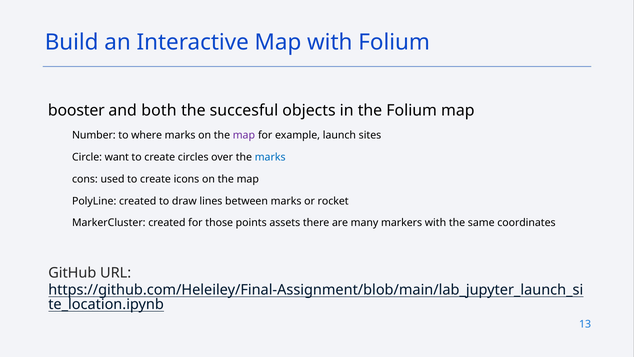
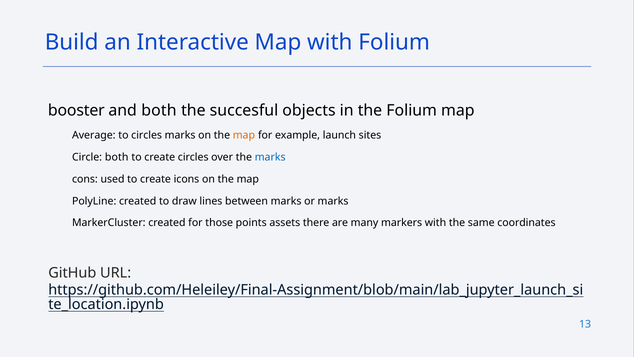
Number: Number -> Average
to where: where -> circles
map at (244, 135) colour: purple -> orange
Circle want: want -> both
or rocket: rocket -> marks
